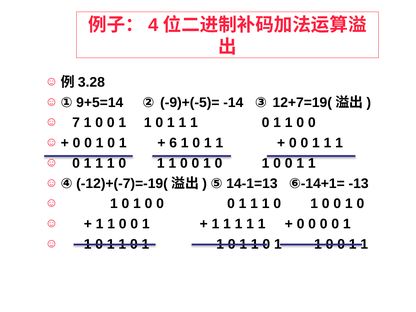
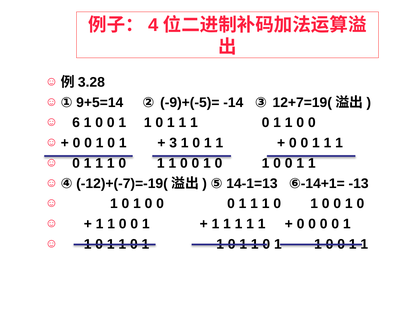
7: 7 -> 6
6: 6 -> 3
